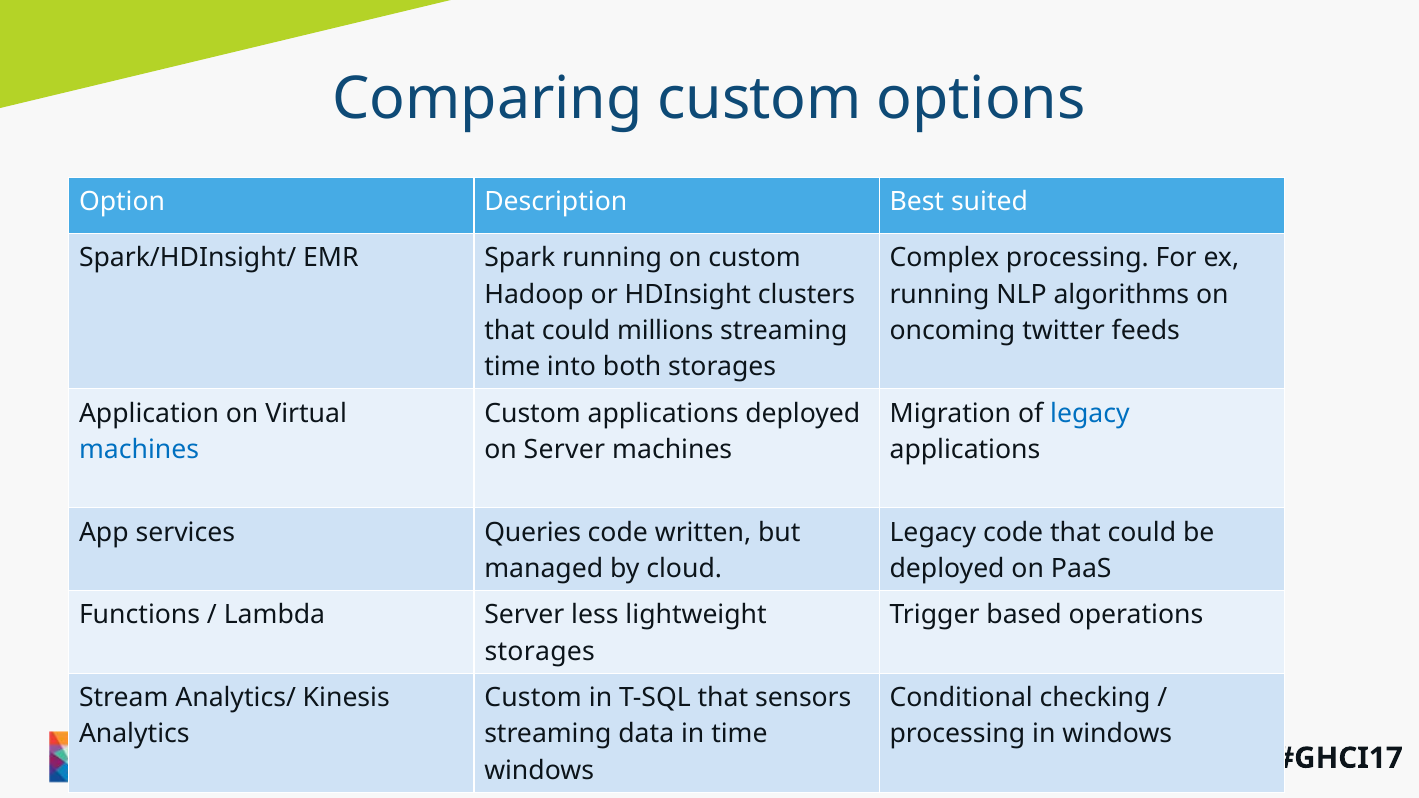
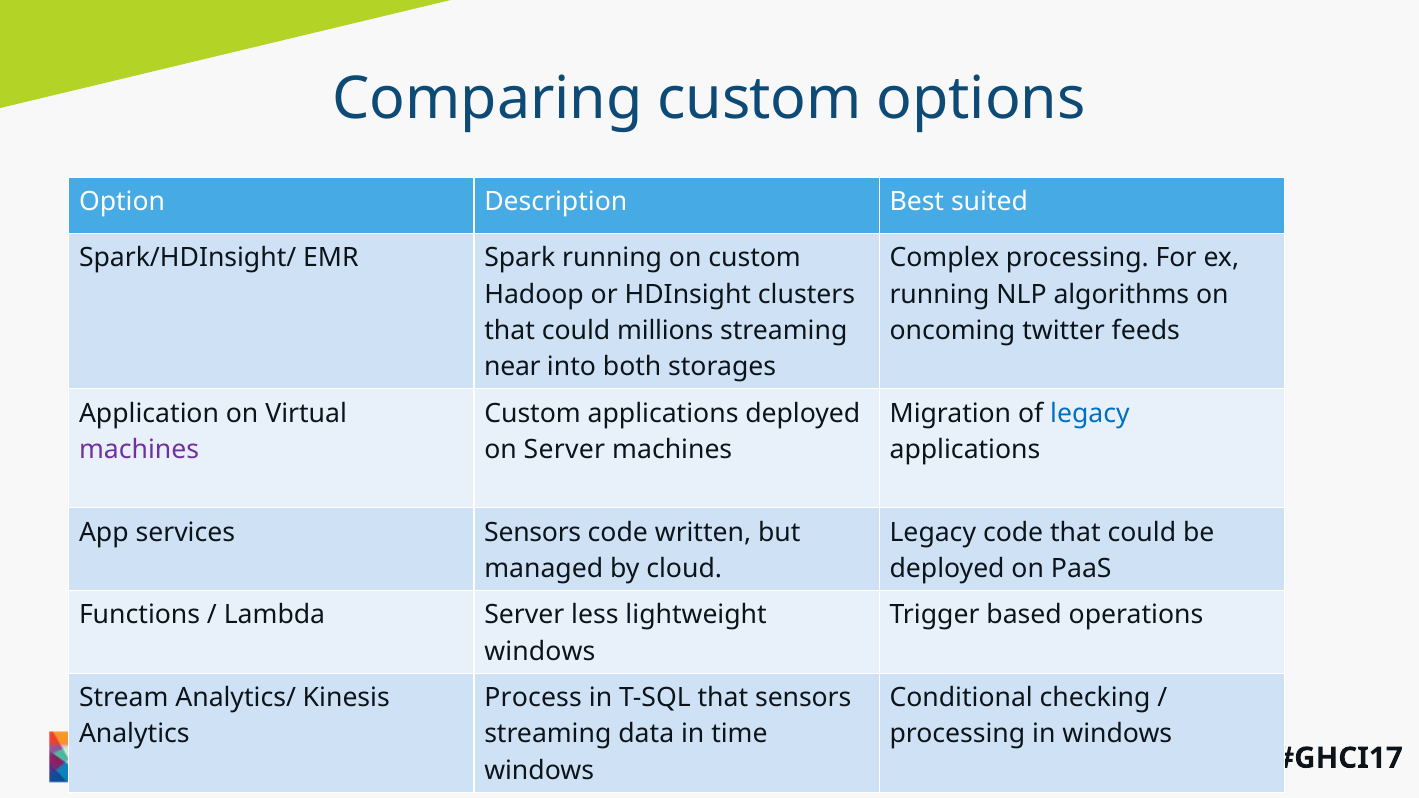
time at (512, 367): time -> near
machines at (139, 450) colour: blue -> purple
services Queries: Queries -> Sensors
storages at (540, 651): storages -> windows
Custom at (533, 698): Custom -> Process
